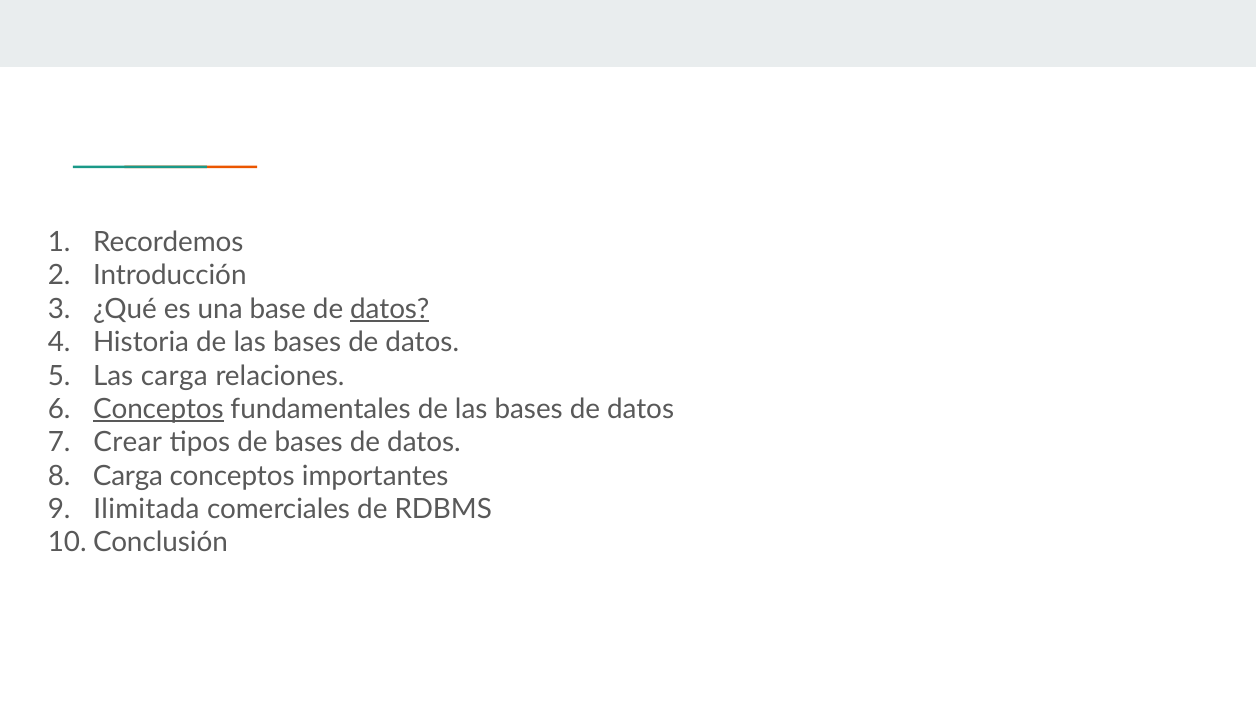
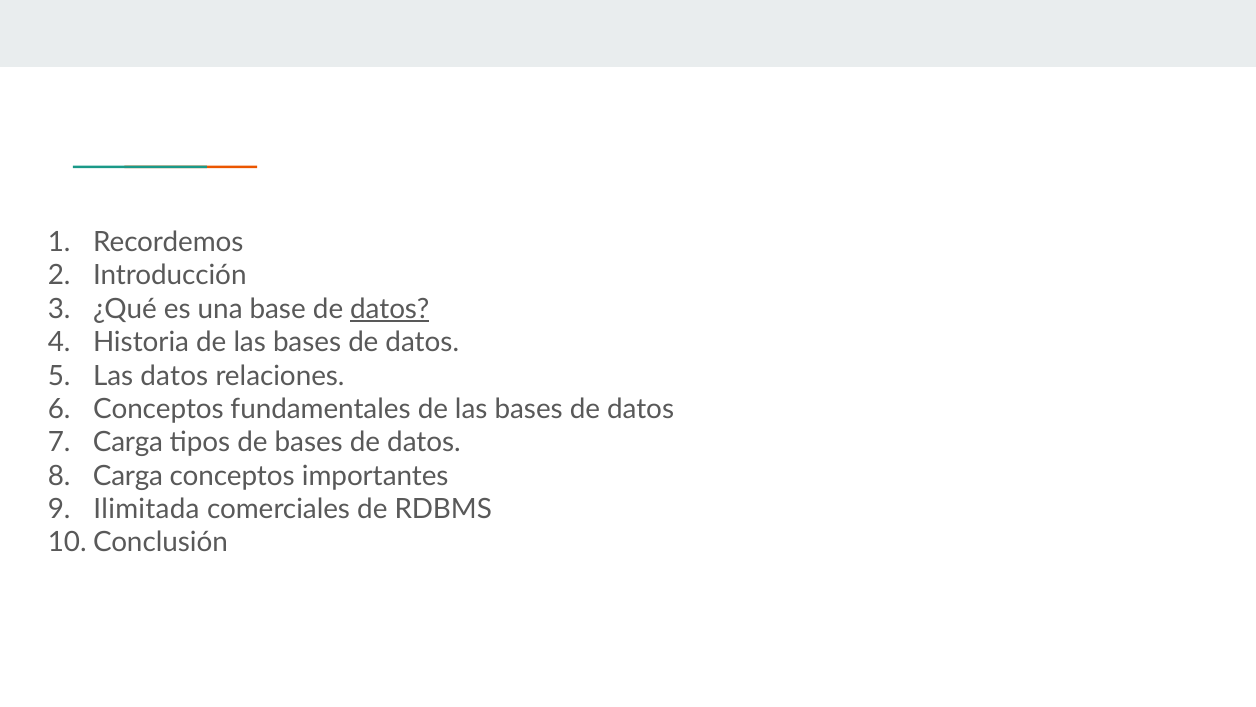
Las carga: carga -> datos
Conceptos at (158, 409) underline: present -> none
Crear at (128, 442): Crear -> Carga
